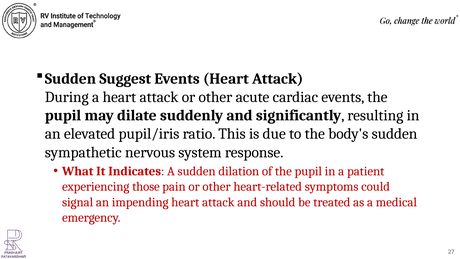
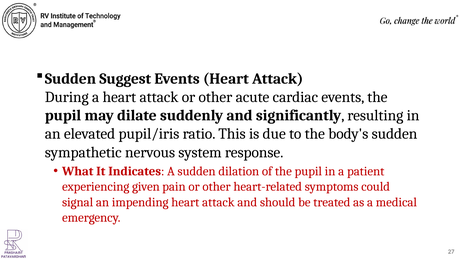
those: those -> given
